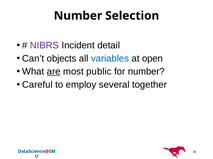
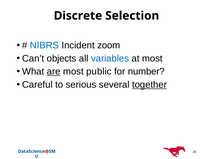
Number at (78, 16): Number -> Discrete
NIBRS colour: purple -> blue
detail: detail -> zoom
at open: open -> most
employ: employ -> serious
together underline: none -> present
